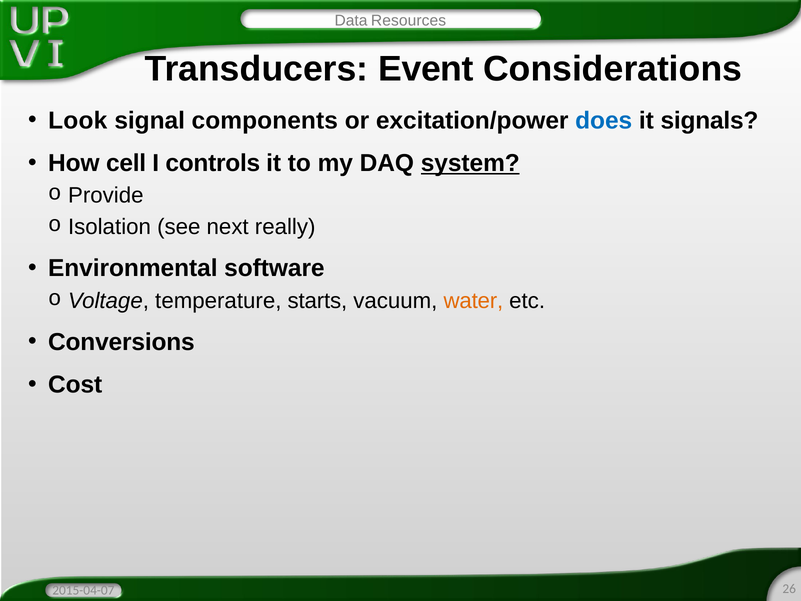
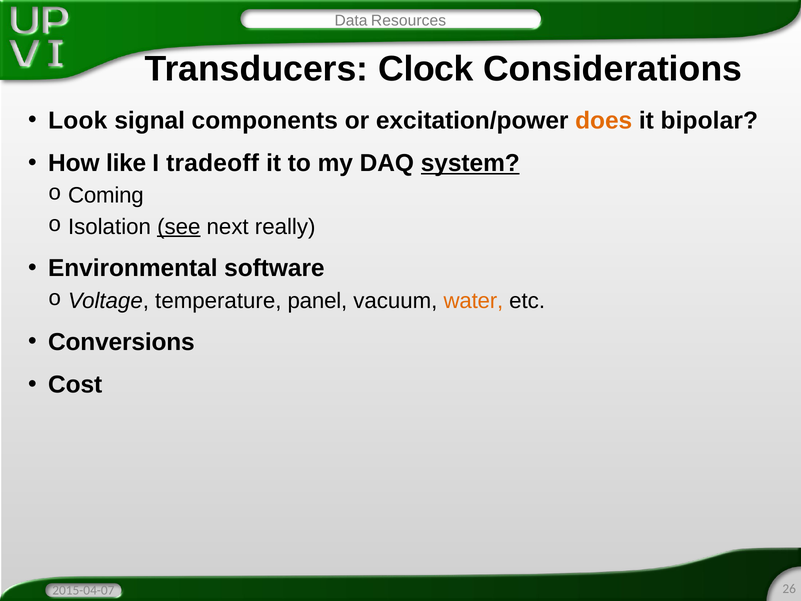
Event: Event -> Clock
does colour: blue -> orange
signals: signals -> bipolar
cell: cell -> like
controls: controls -> tradeoff
Provide: Provide -> Coming
see underline: none -> present
starts: starts -> panel
